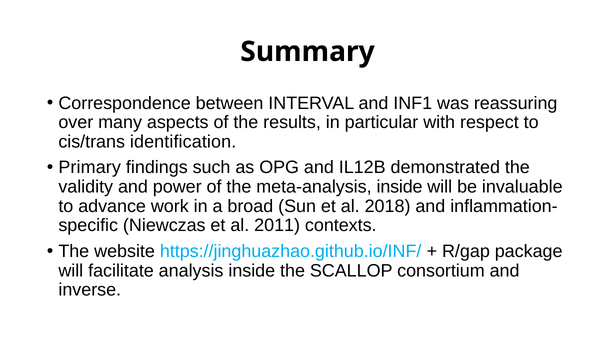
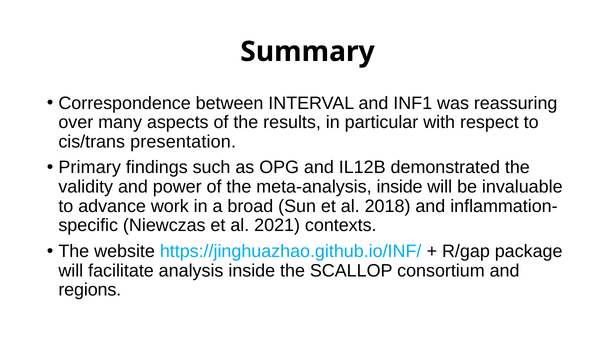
identification: identification -> presentation
2011: 2011 -> 2021
inverse: inverse -> regions
